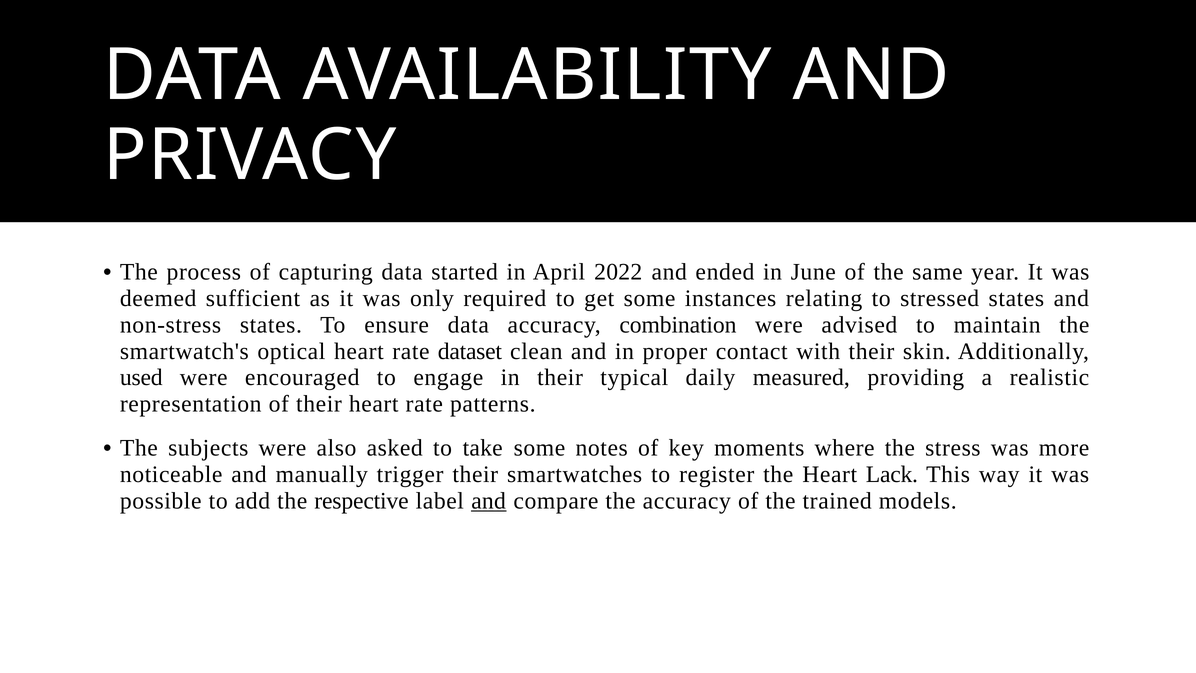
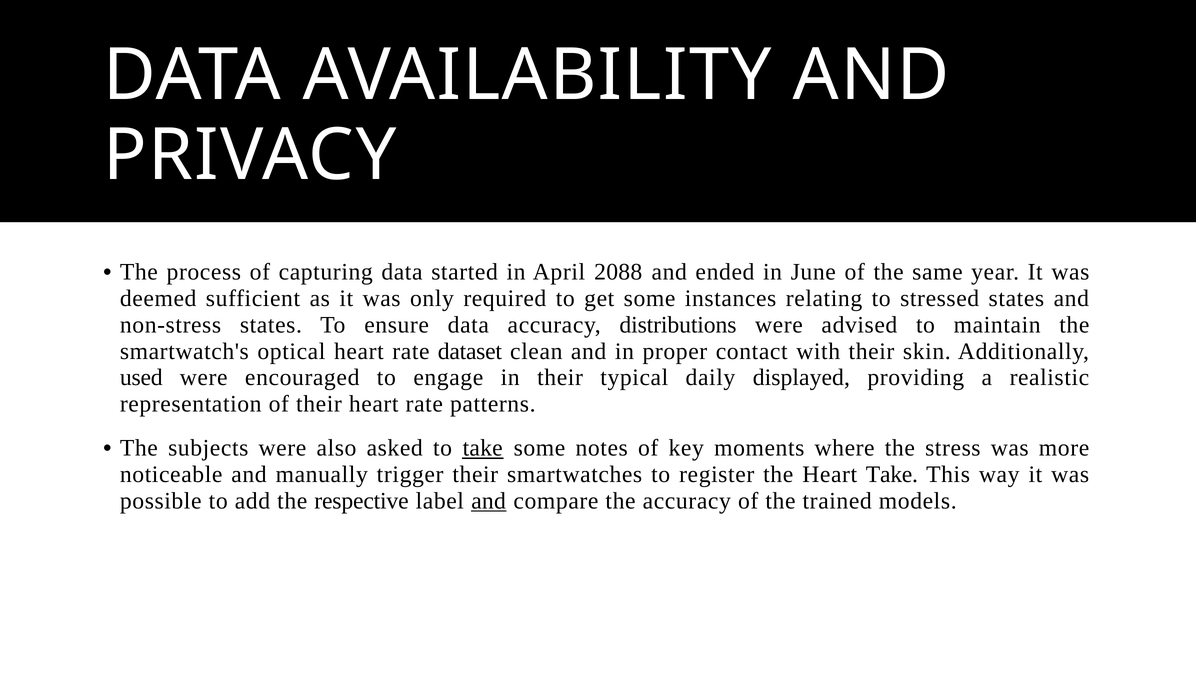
2022: 2022 -> 2088
combination: combination -> distributions
measured: measured -> displayed
take at (483, 448) underline: none -> present
Heart Lack: Lack -> Take
